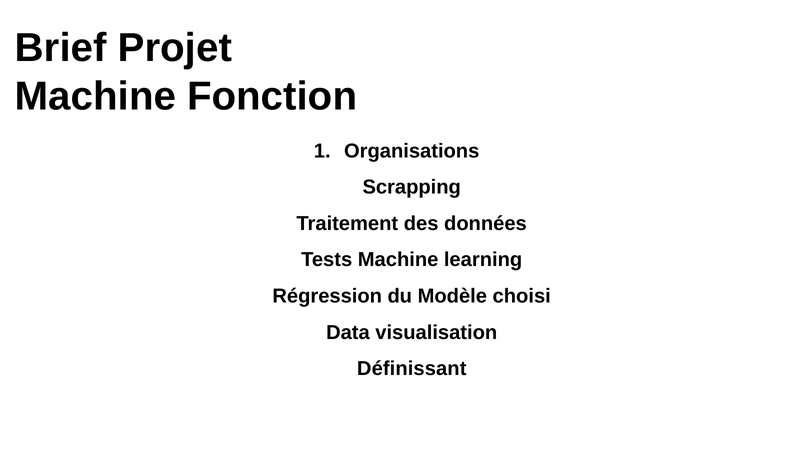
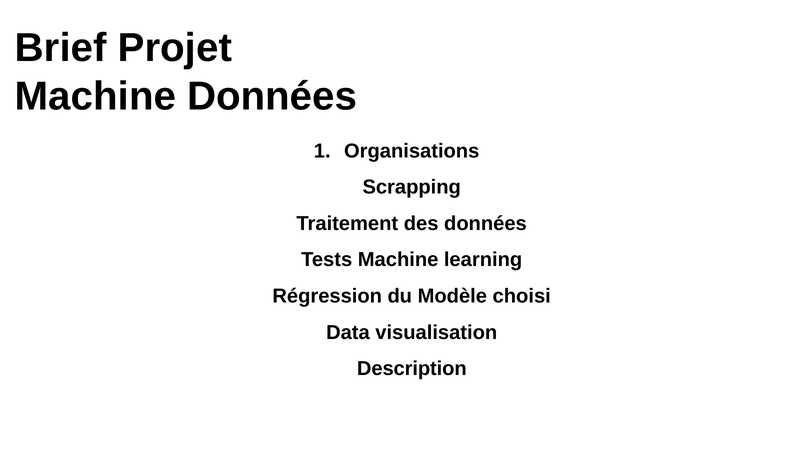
Machine Fonction: Fonction -> Données
Définissant: Définissant -> Description
